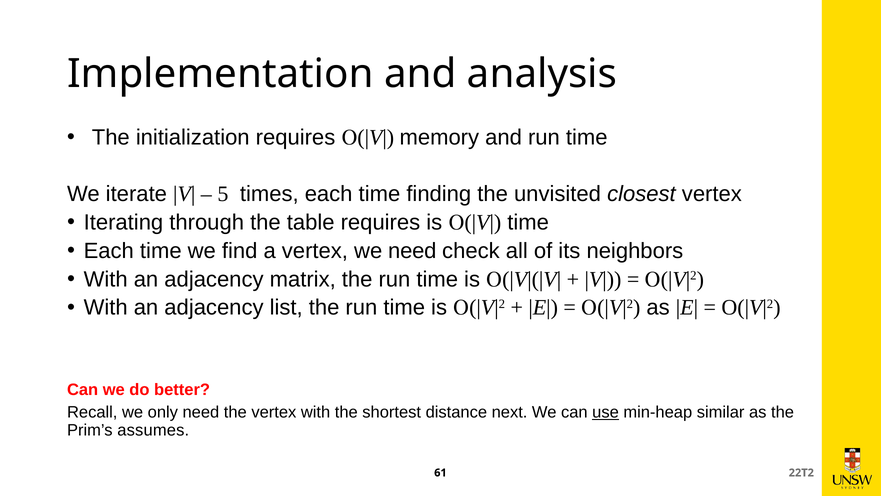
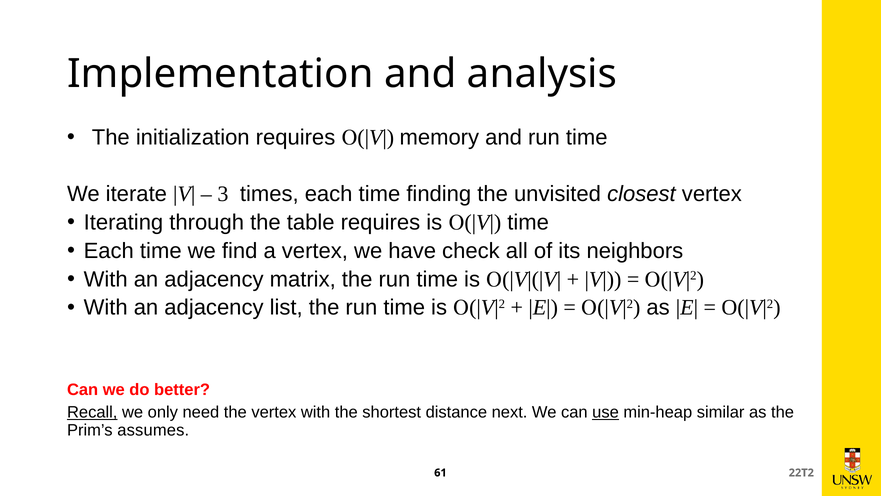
5: 5 -> 3
we need: need -> have
Recall underline: none -> present
